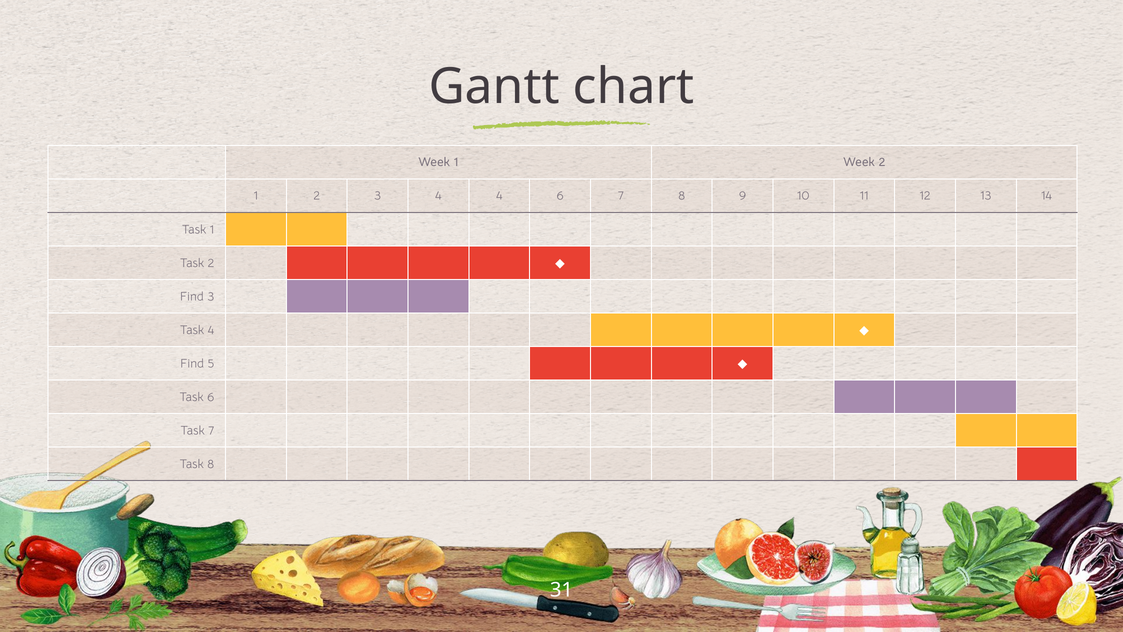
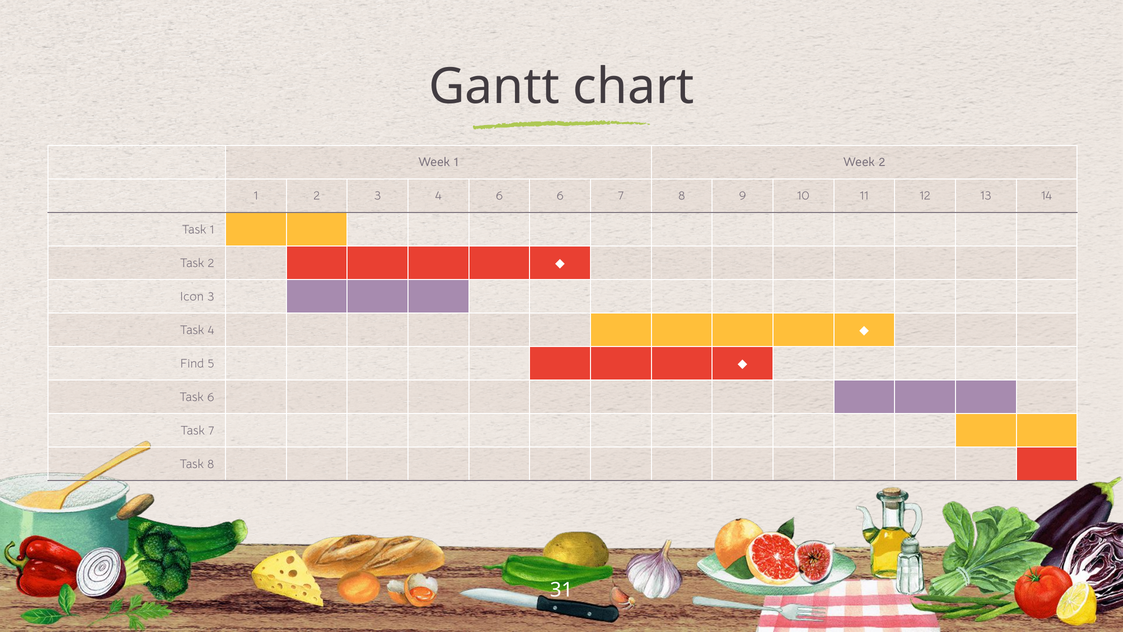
4 4: 4 -> 6
Find at (192, 296): Find -> Icon
